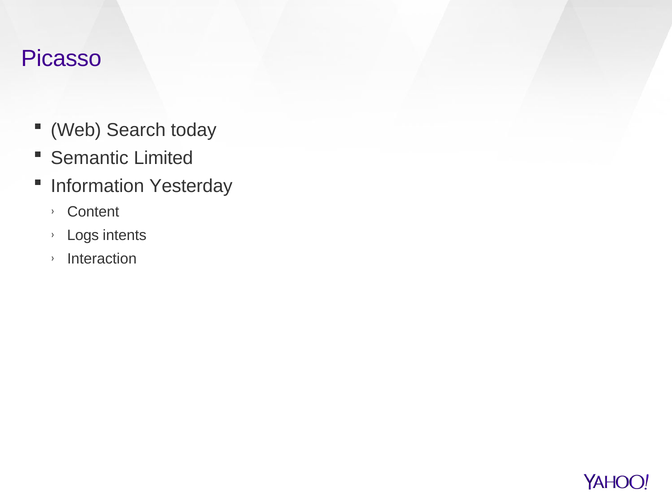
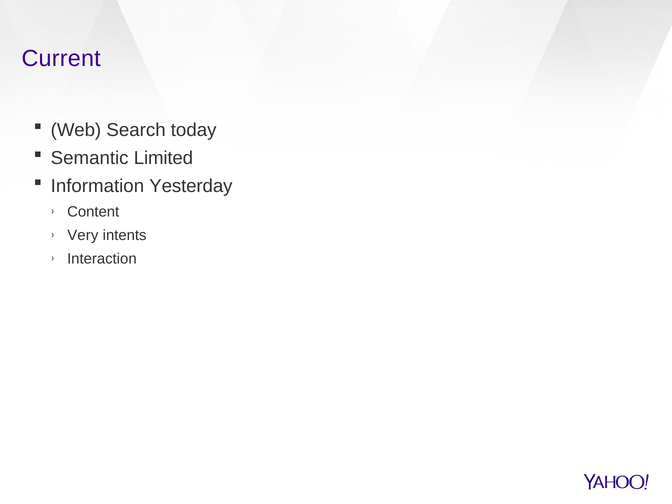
Picasso: Picasso -> Current
Logs: Logs -> Very
